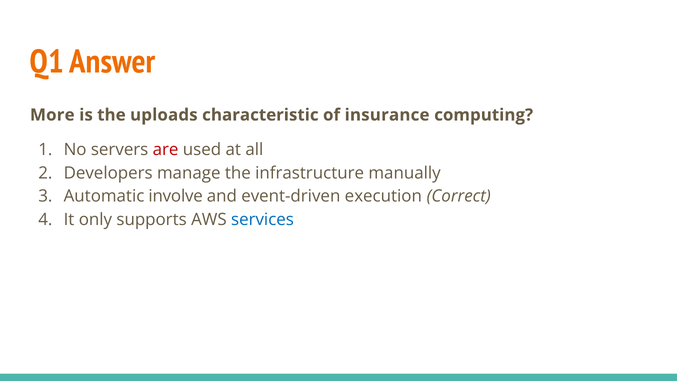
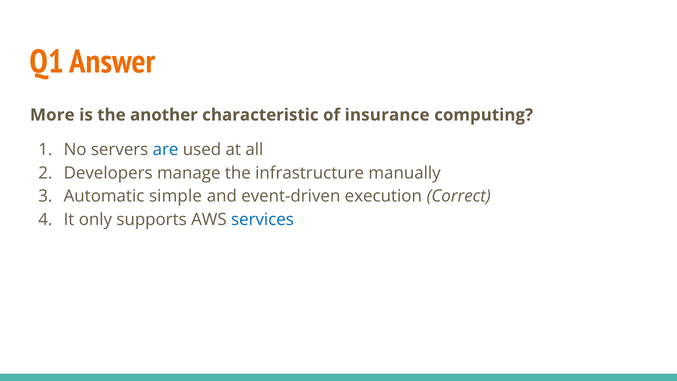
uploads: uploads -> another
are colour: red -> blue
involve: involve -> simple
